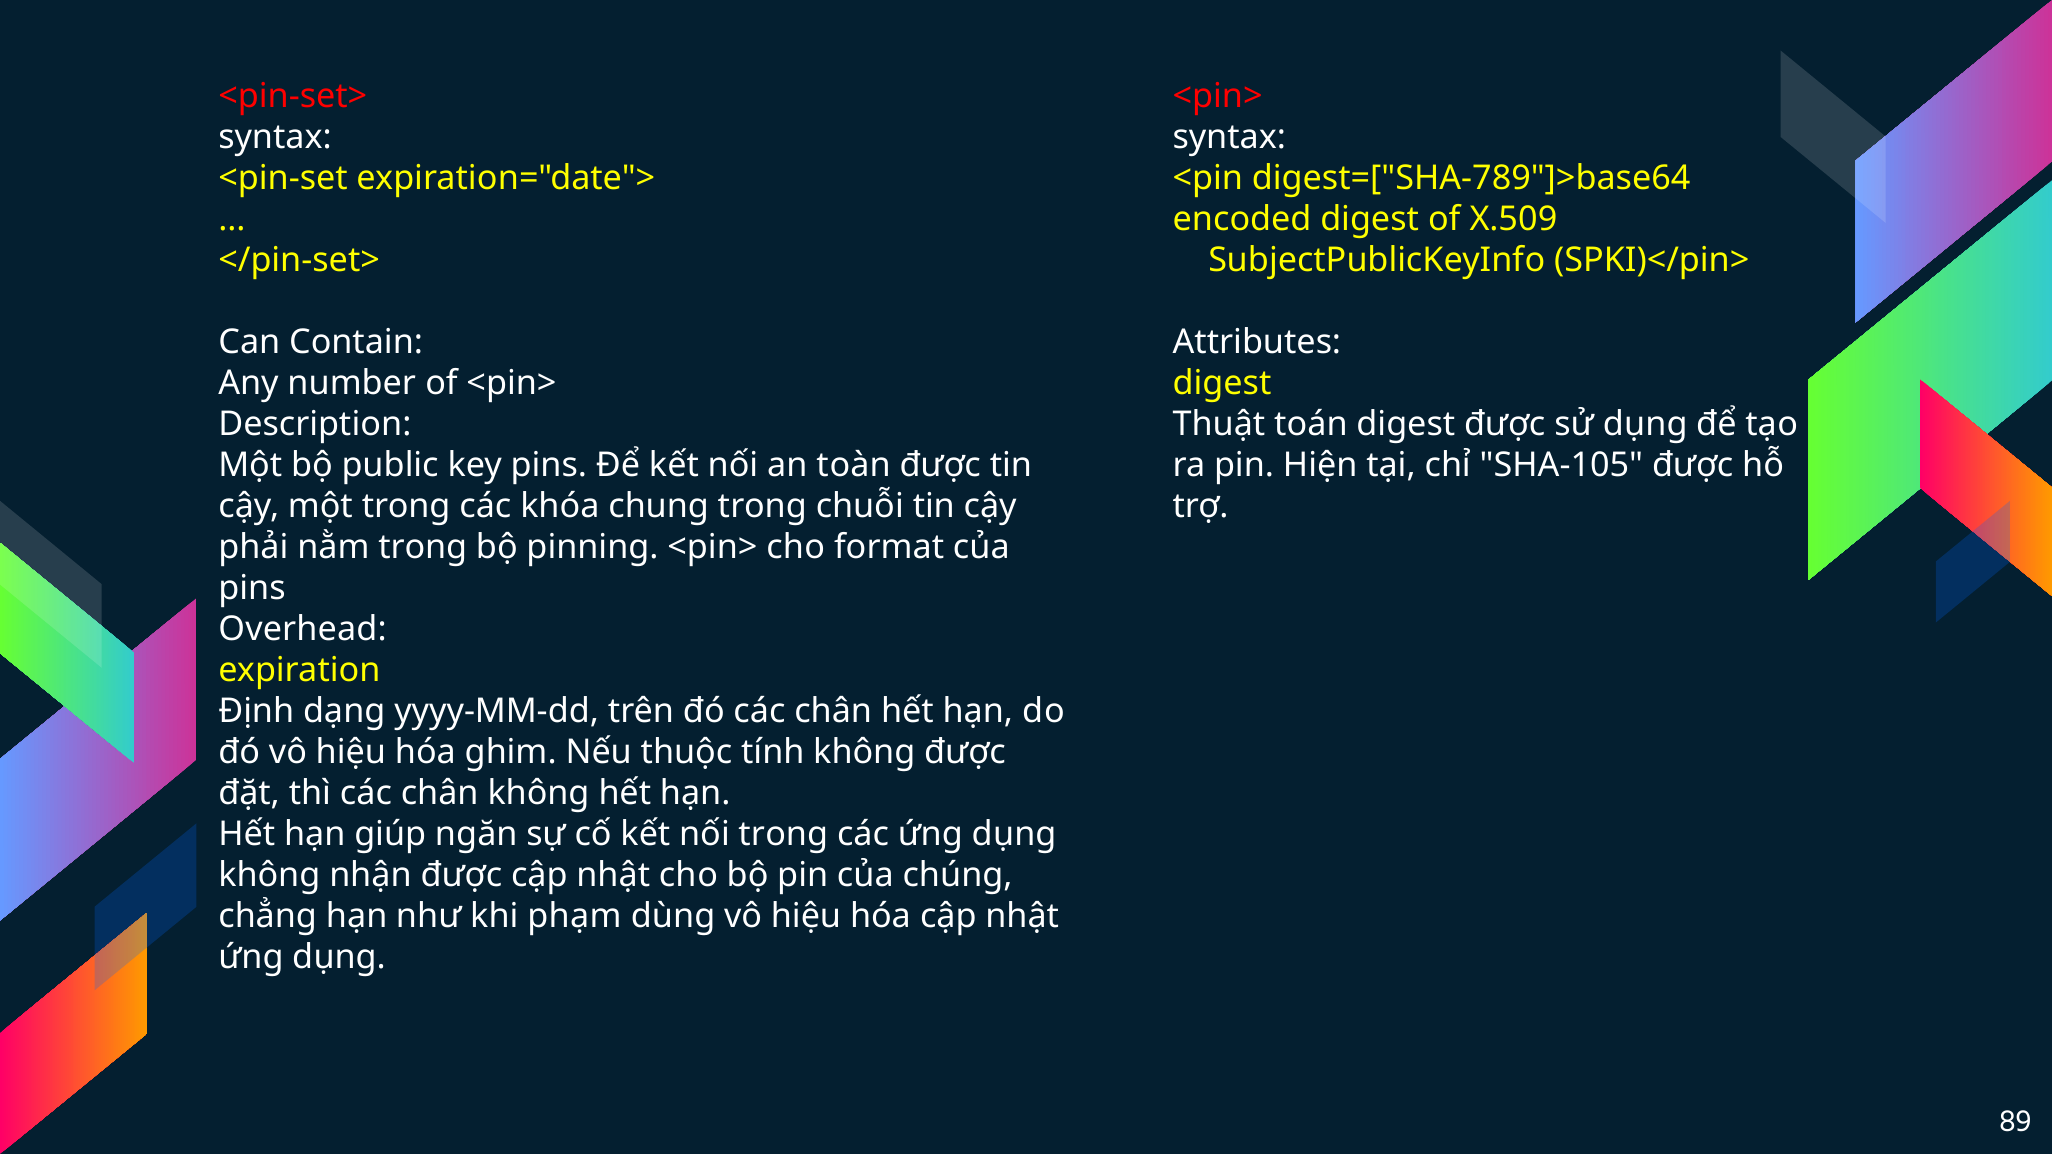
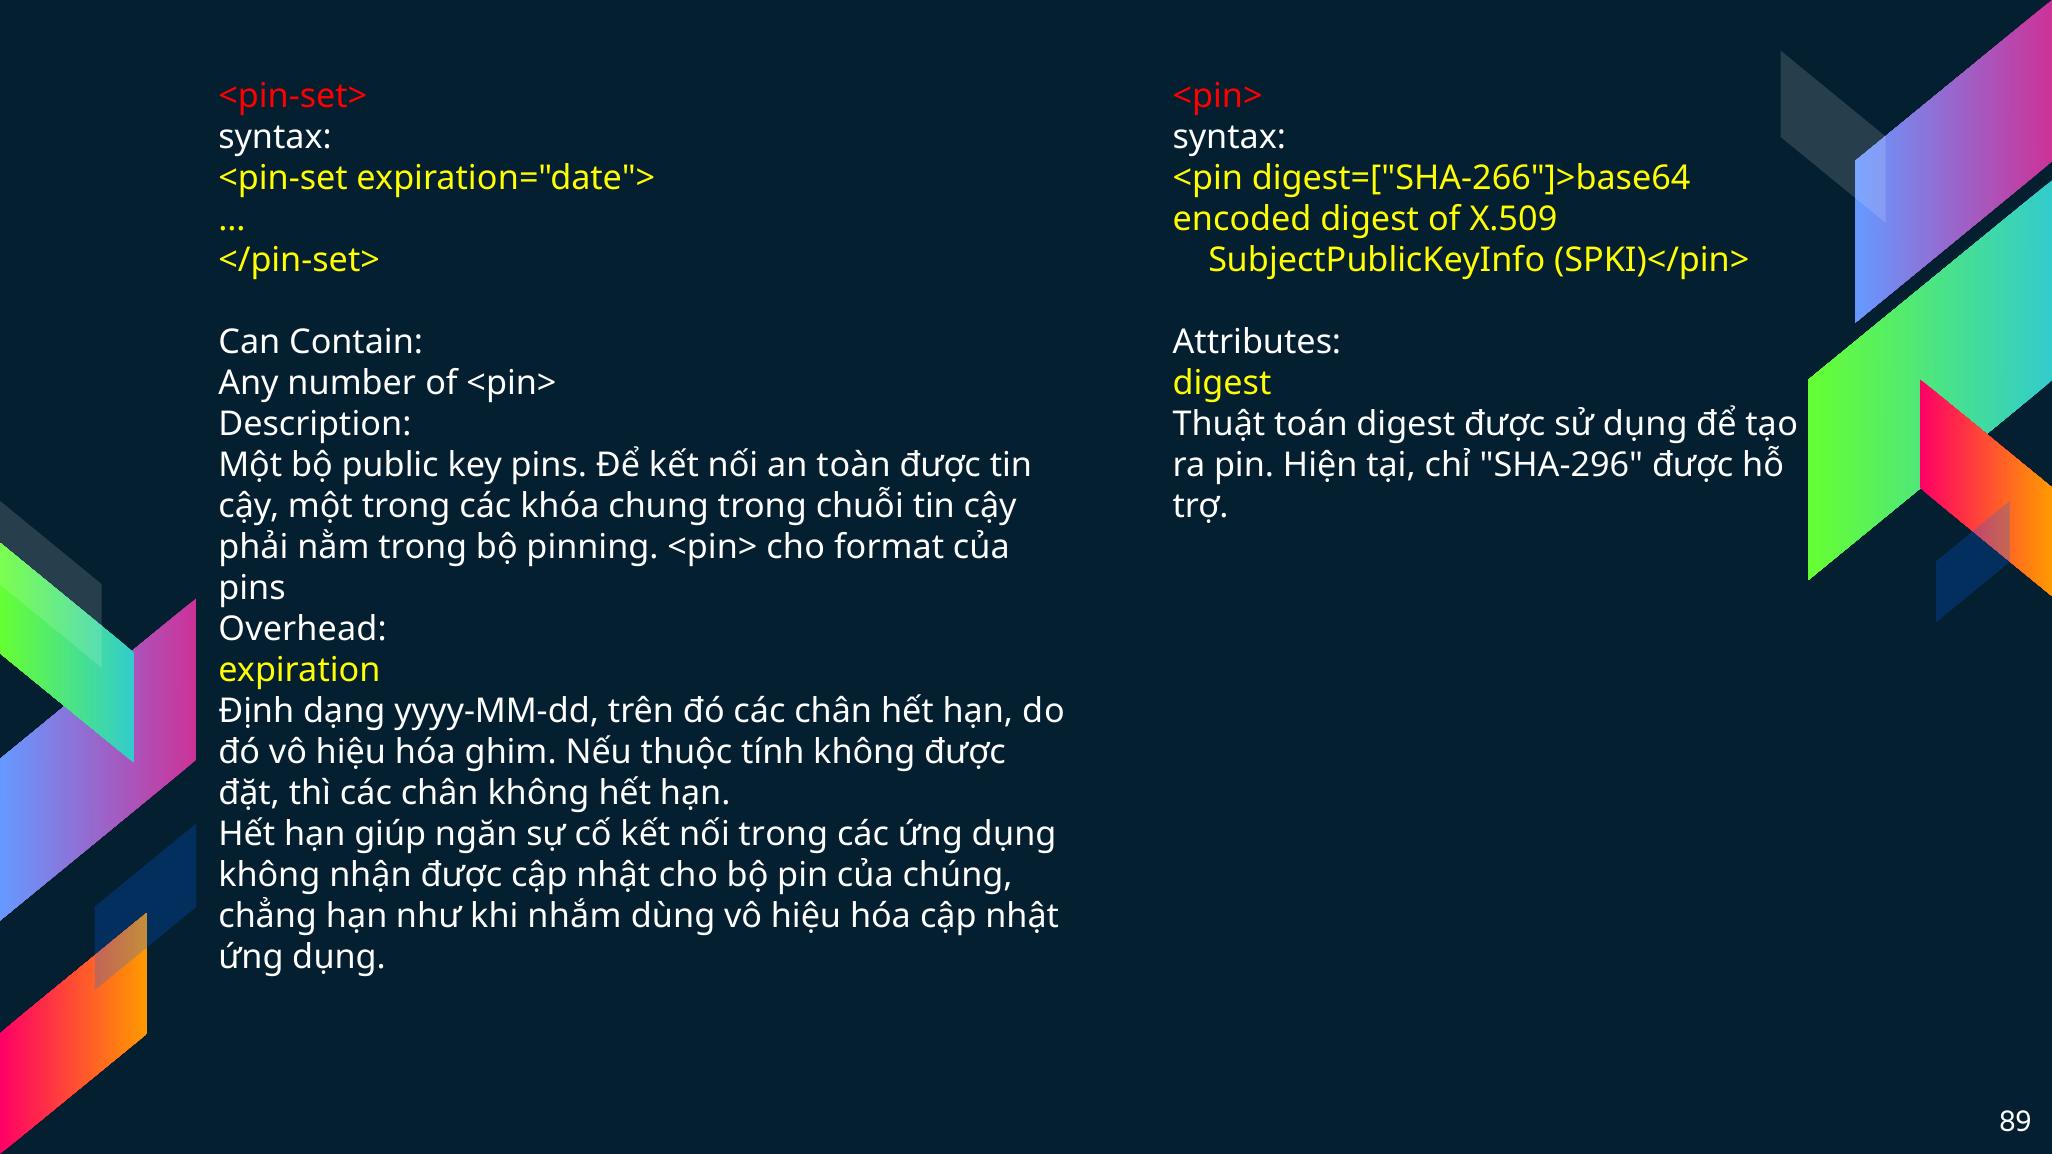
digest=["SHA-789"]>base64: digest=["SHA-789"]>base64 -> digest=["SHA-266"]>base64
SHA-105: SHA-105 -> SHA-296
phạm: phạm -> nhắm
